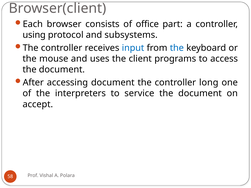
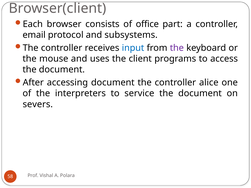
using: using -> email
the at (177, 48) colour: blue -> purple
long: long -> alice
accept: accept -> severs
